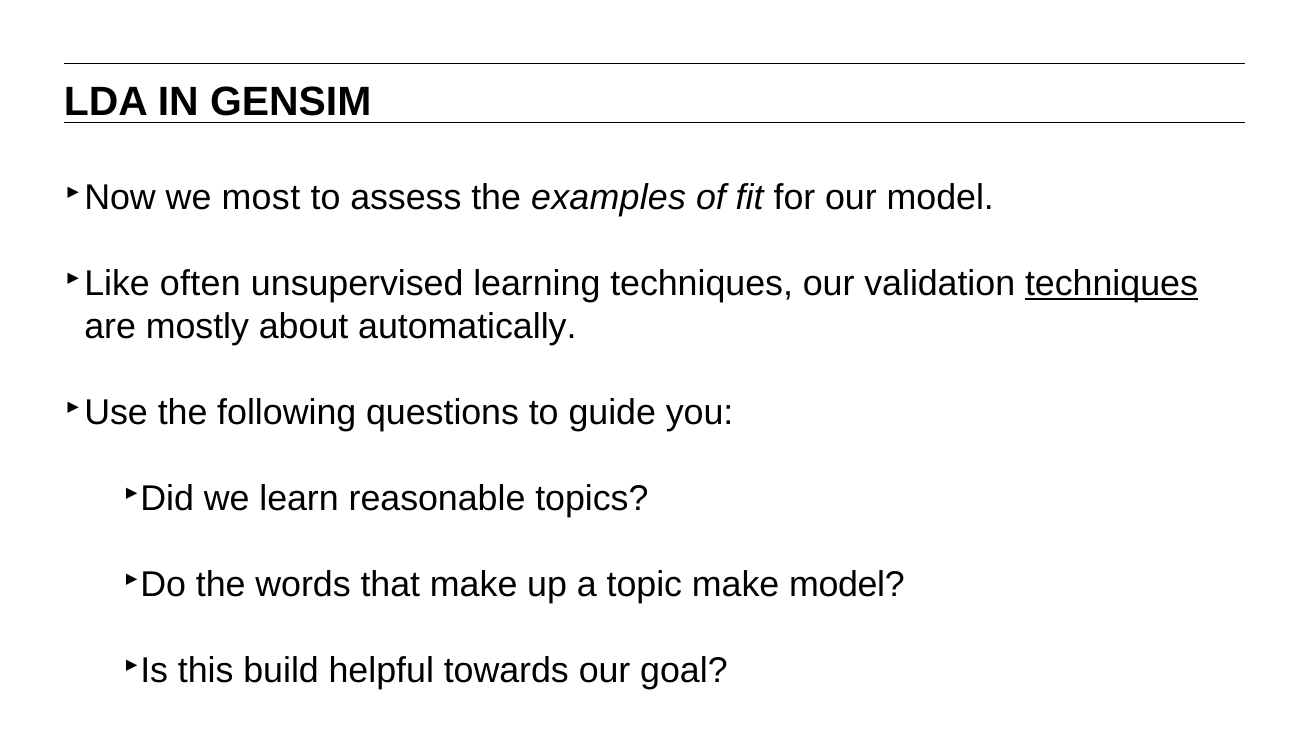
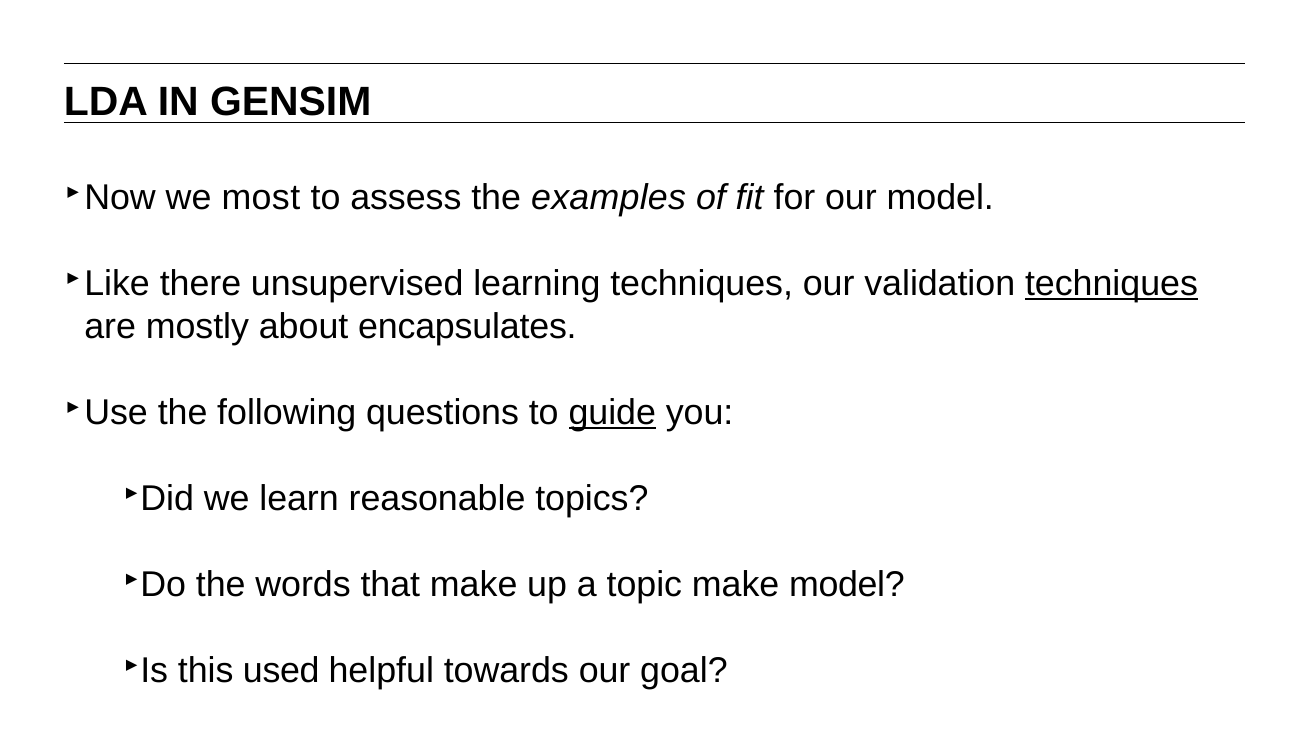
often: often -> there
automatically: automatically -> encapsulates
guide underline: none -> present
build: build -> used
